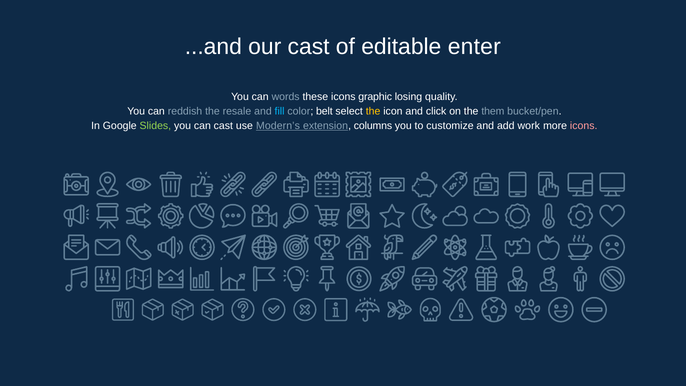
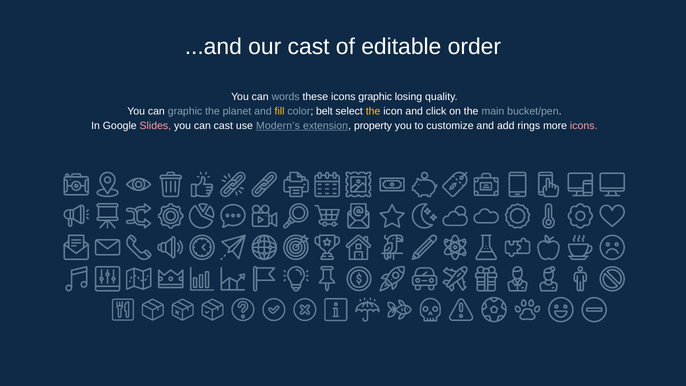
enter: enter -> order
can reddish: reddish -> graphic
resale: resale -> planet
fill colour: light blue -> yellow
them: them -> main
Slides colour: light green -> pink
columns: columns -> property
work: work -> rings
